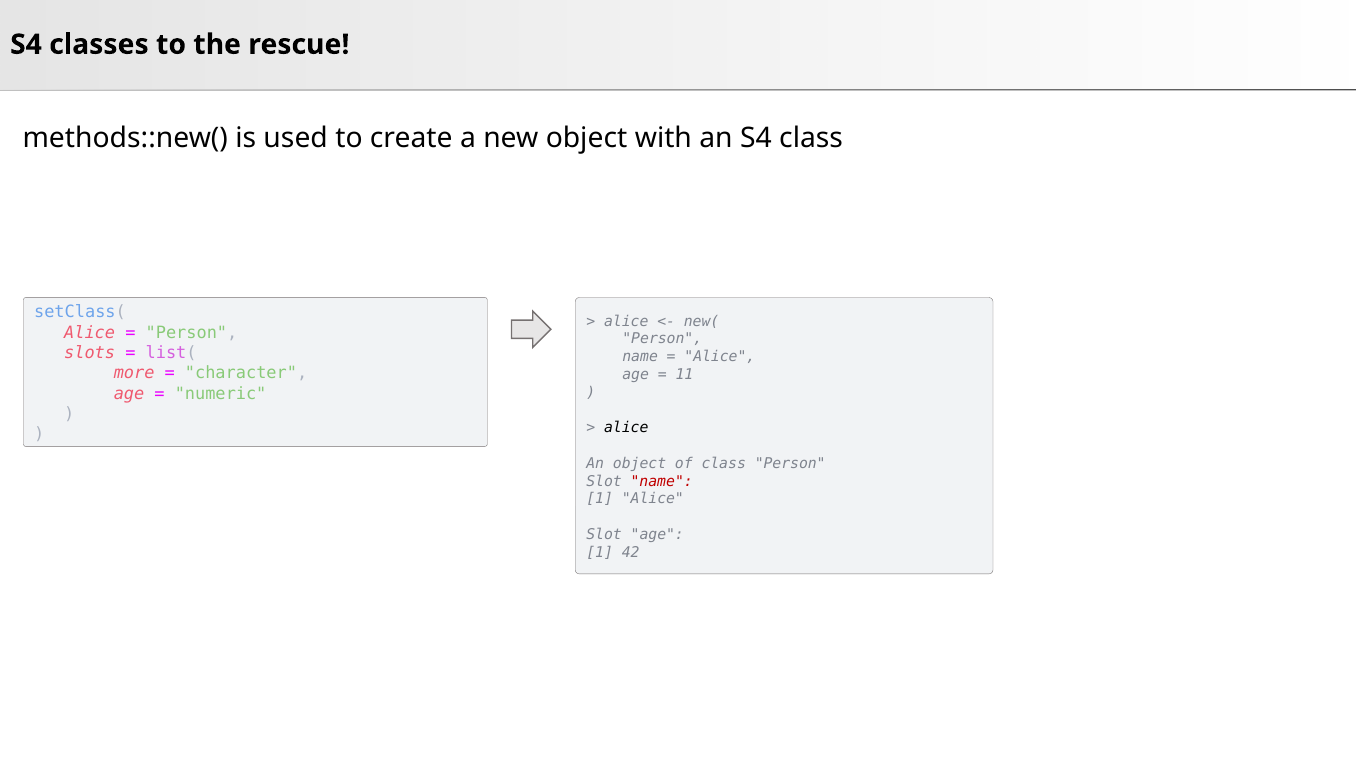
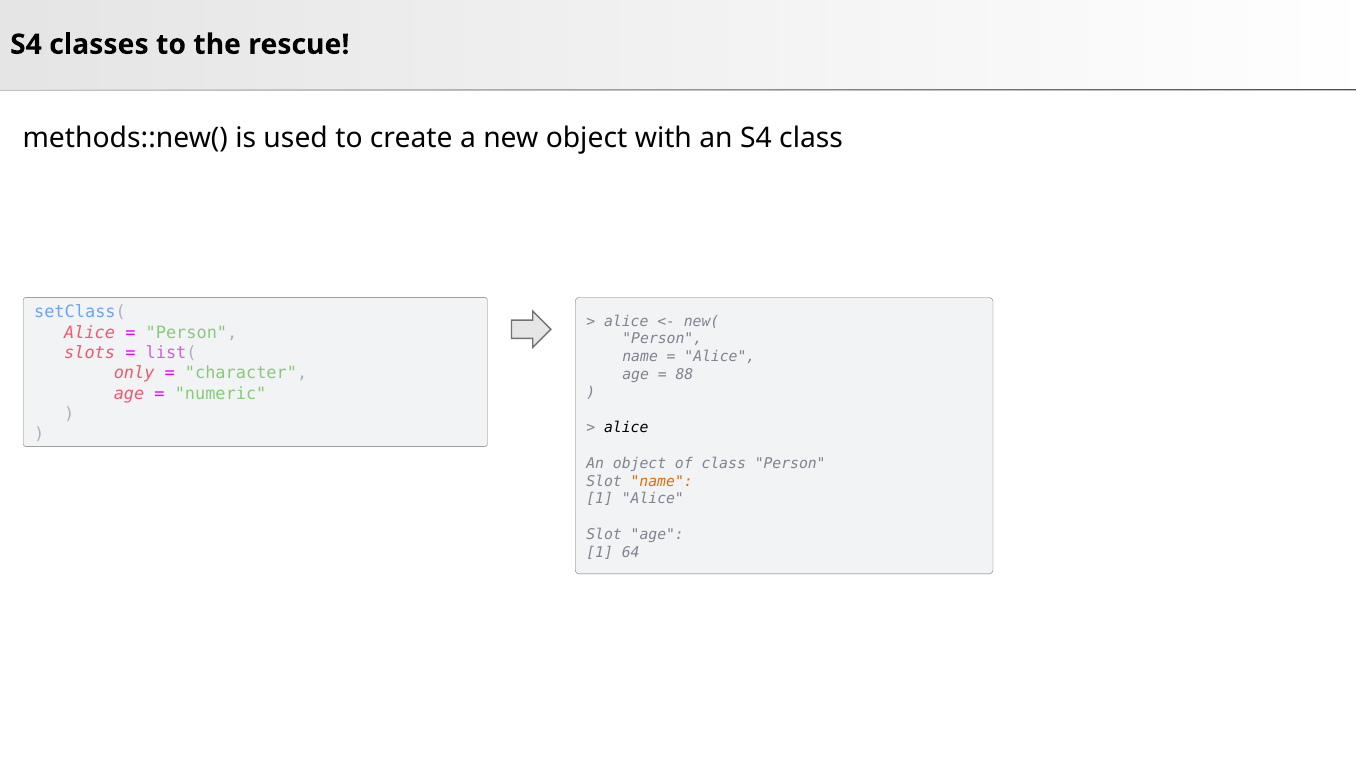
more: more -> only
11: 11 -> 88
name at (662, 481) colour: red -> orange
42: 42 -> 64
